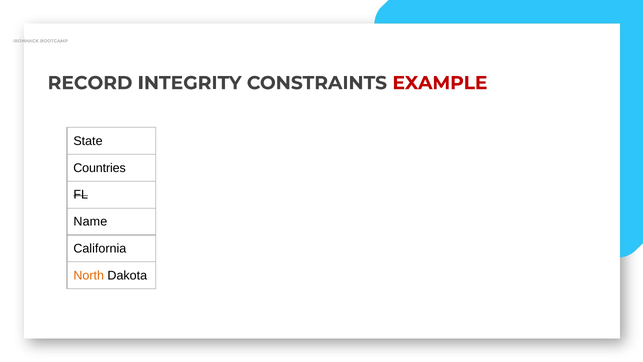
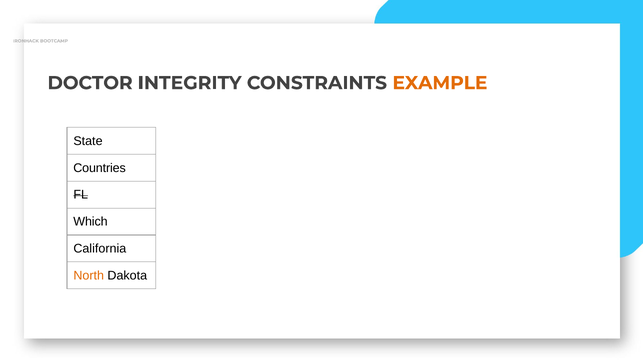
RECORD: RECORD -> DOCTOR
EXAMPLE colour: red -> orange
Name: Name -> Which
